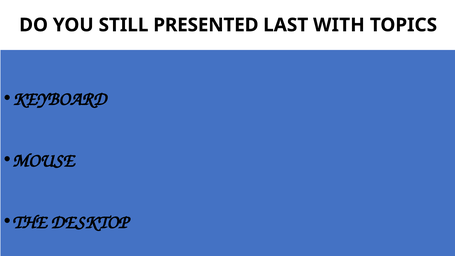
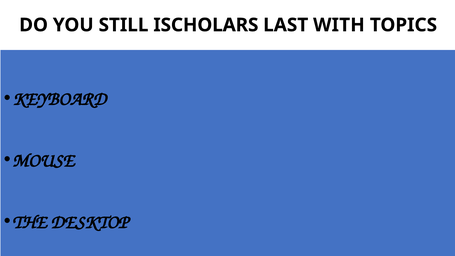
PRESENTED: PRESENTED -> ISCHOLARS
